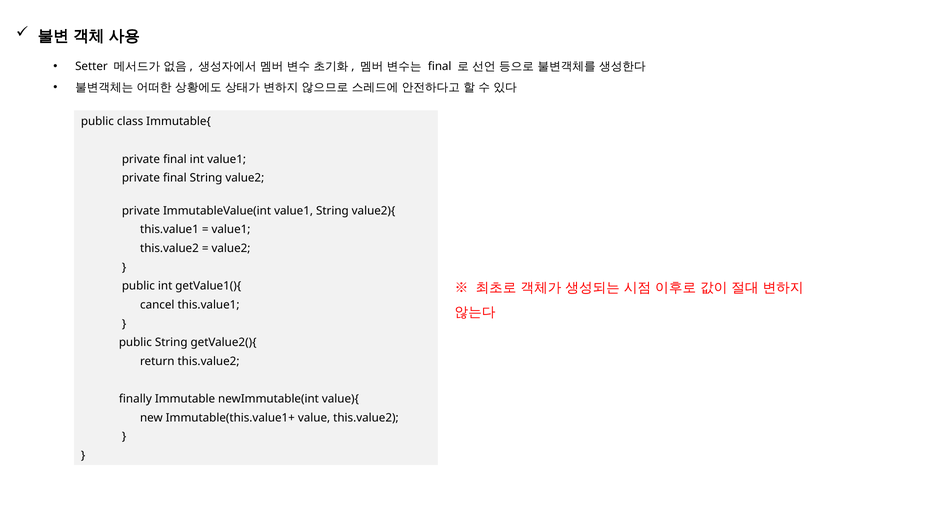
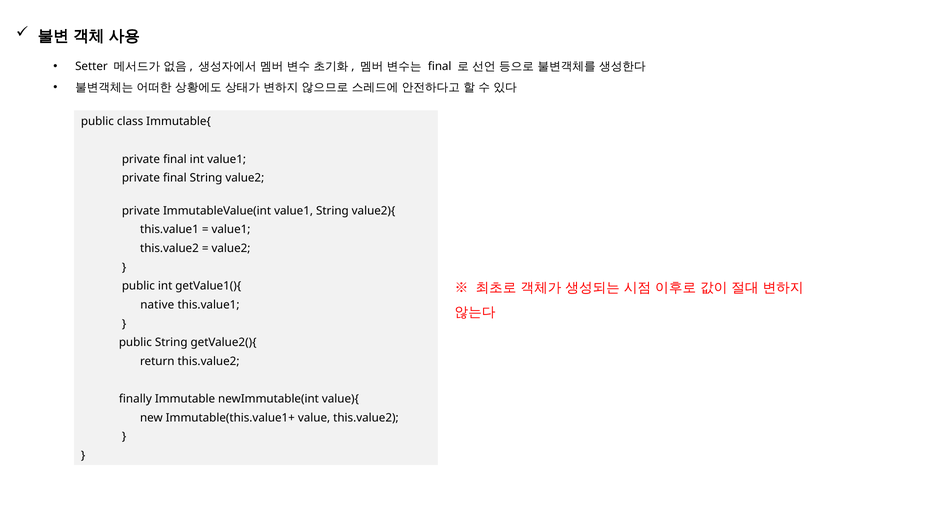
cancel: cancel -> native
